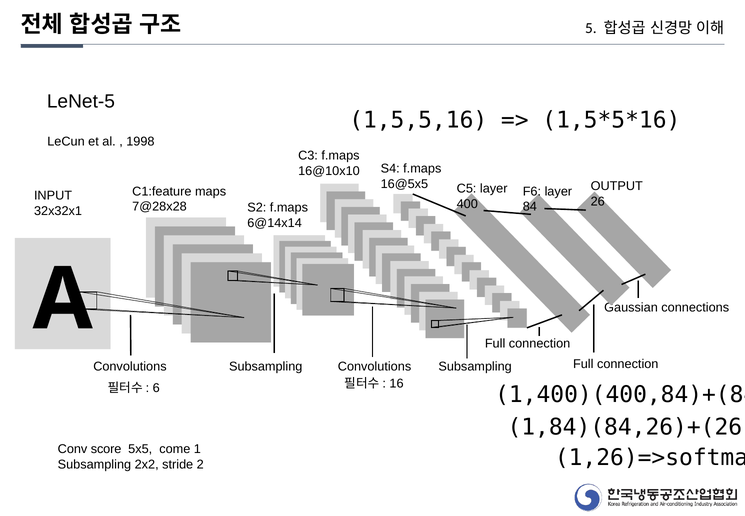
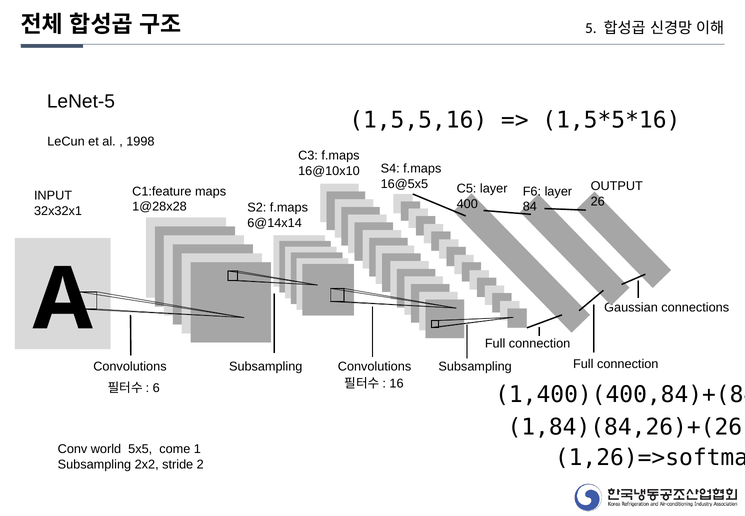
7@28x28: 7@28x28 -> 1@28x28
score: score -> world
